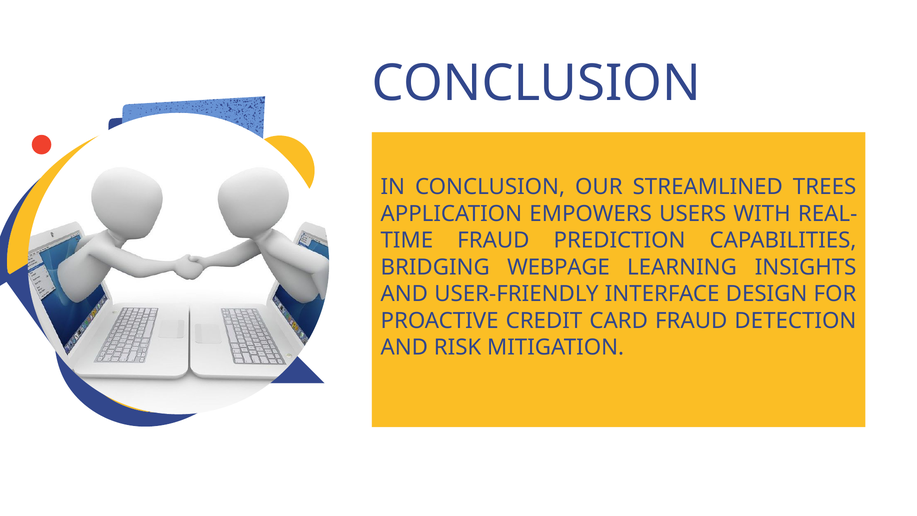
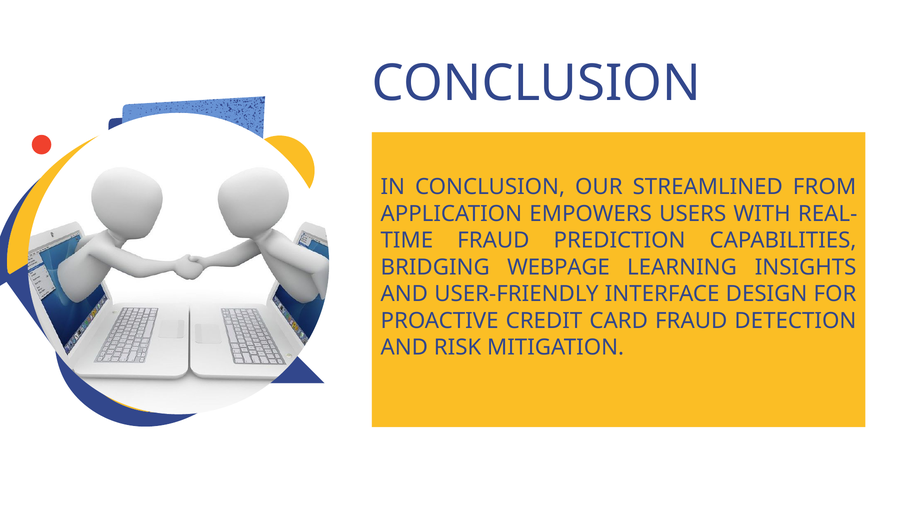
TREES: TREES -> FROM
